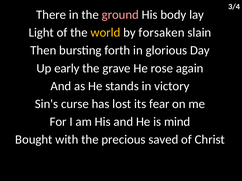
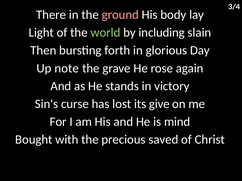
world colour: yellow -> light green
forsaken: forsaken -> including
early: early -> note
fear: fear -> give
